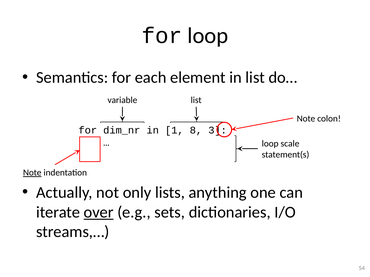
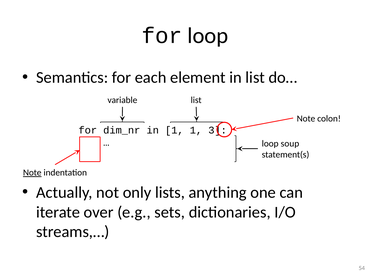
1 8: 8 -> 1
scale: scale -> soup
over underline: present -> none
